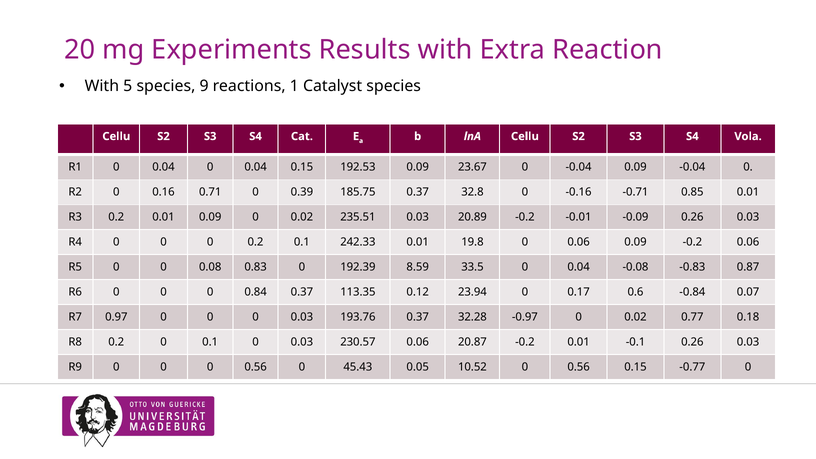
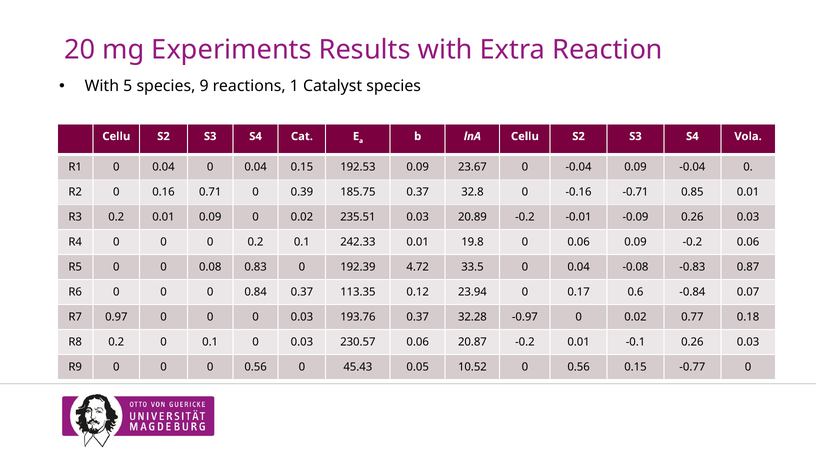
8.59: 8.59 -> 4.72
